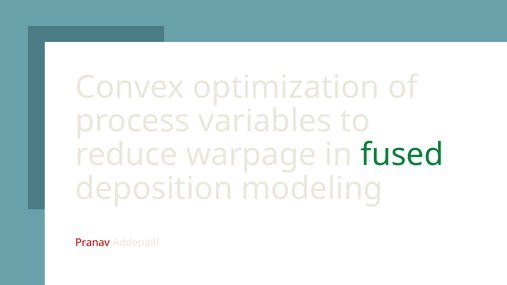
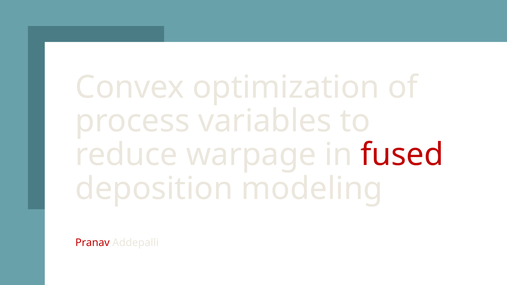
fused colour: green -> red
